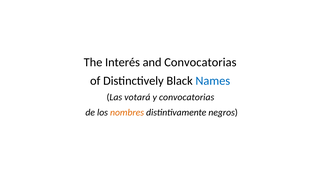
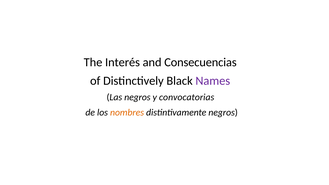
and Convocatorias: Convocatorias -> Consecuencias
Names colour: blue -> purple
Las votará: votará -> negros
